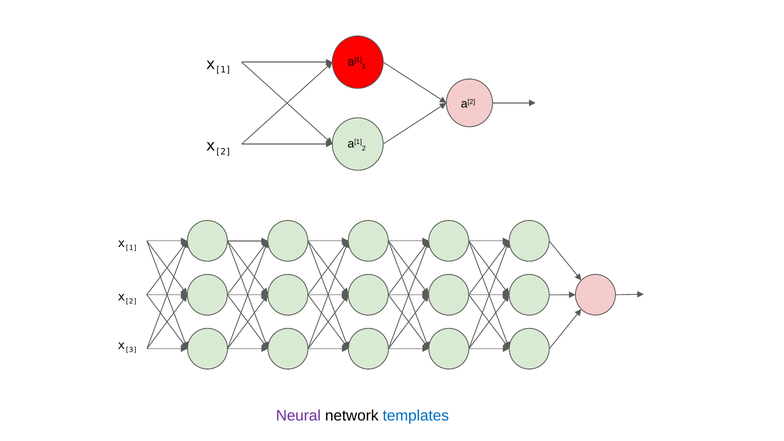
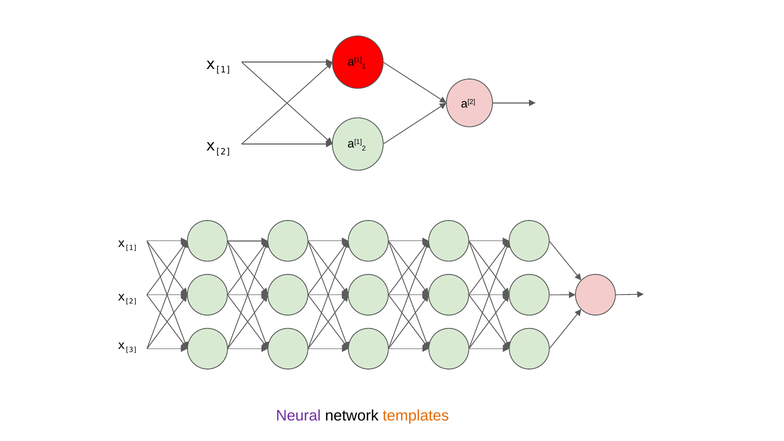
templates colour: blue -> orange
